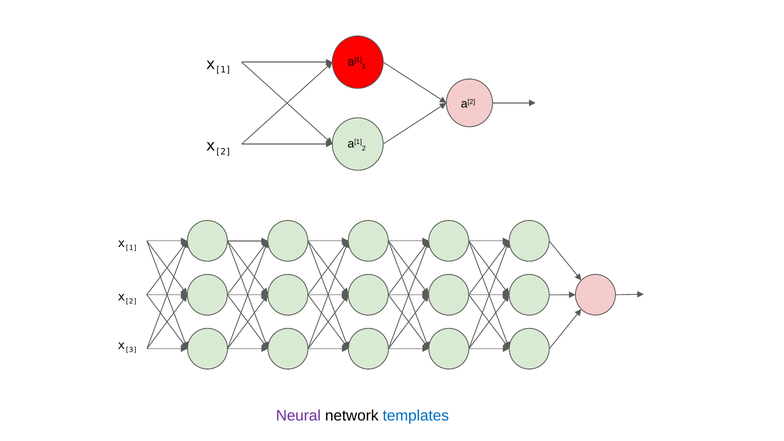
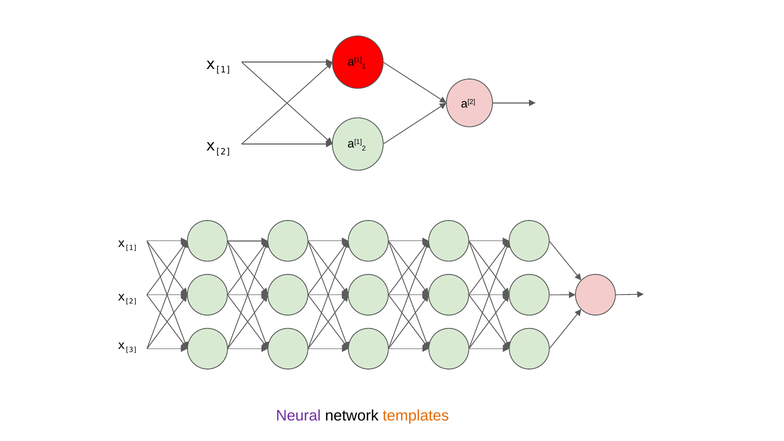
templates colour: blue -> orange
